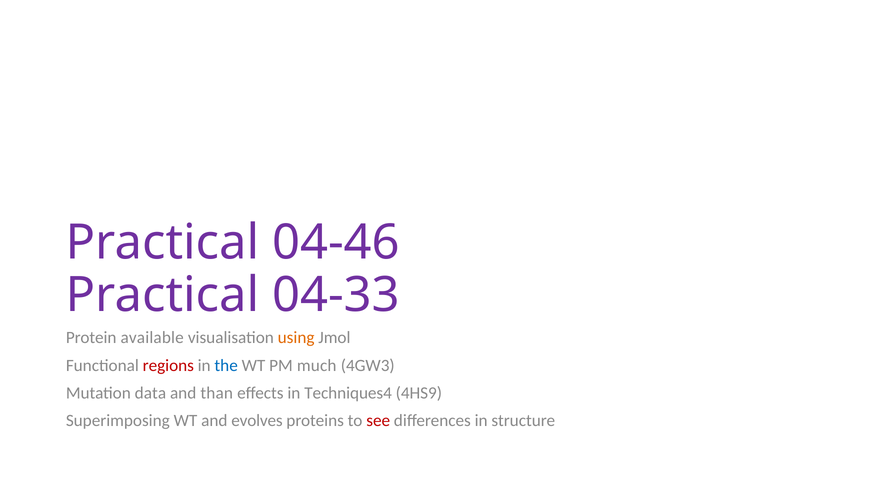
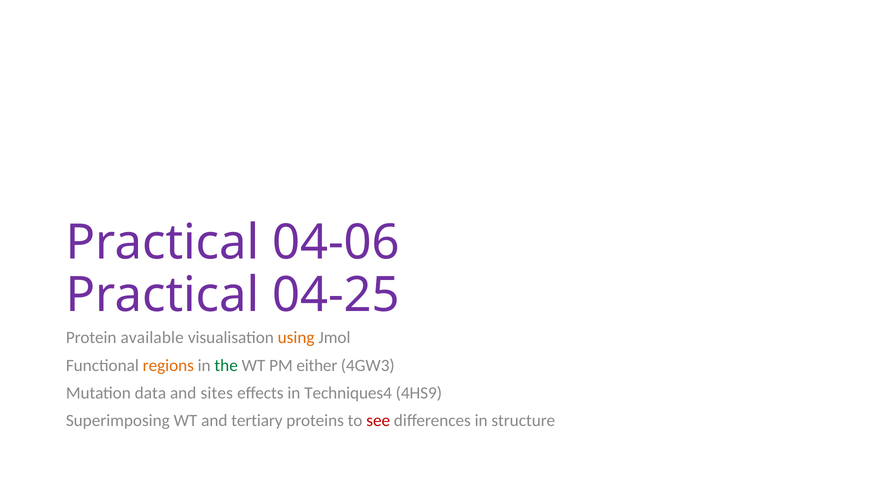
04-46: 04-46 -> 04-06
04-33: 04-33 -> 04-25
regions colour: red -> orange
the colour: blue -> green
much: much -> either
than: than -> sites
evolves: evolves -> tertiary
